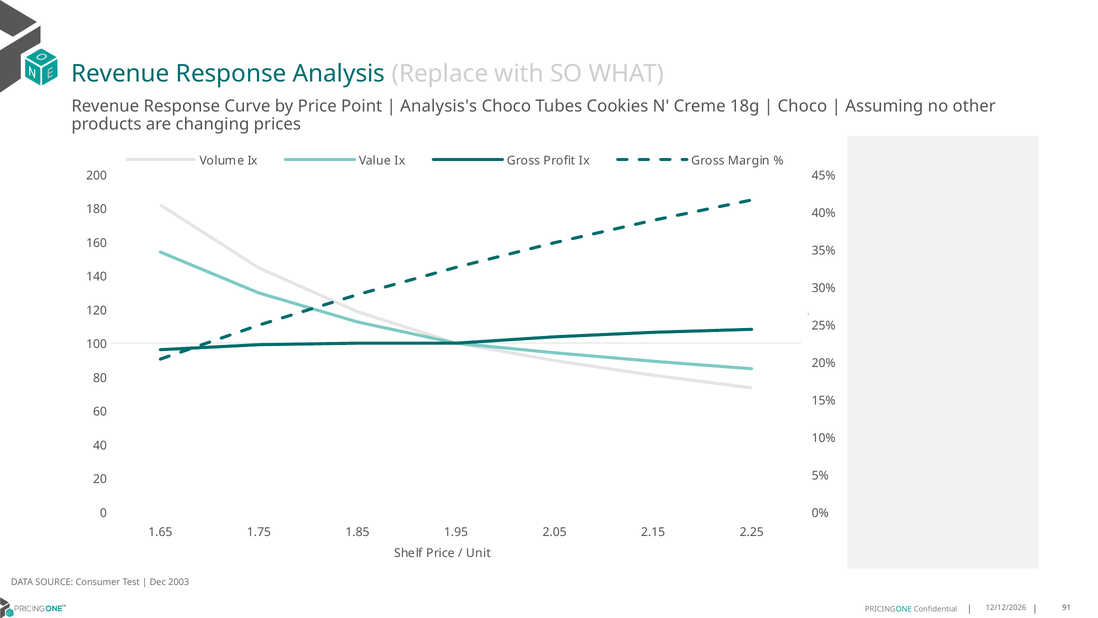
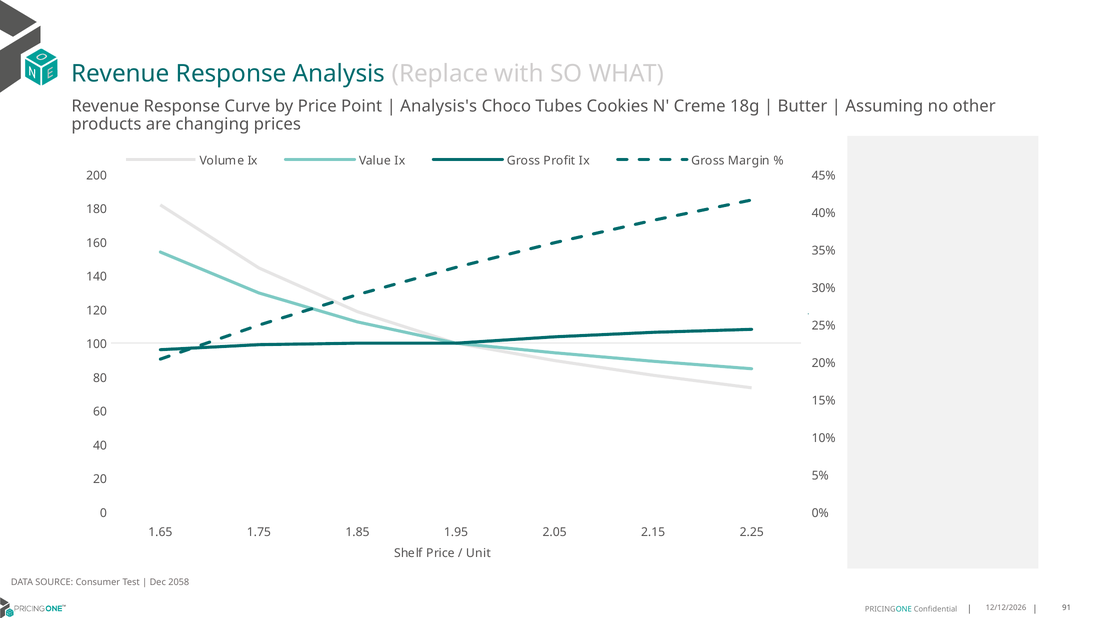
Choco at (802, 106): Choco -> Butter
2003: 2003 -> 2058
